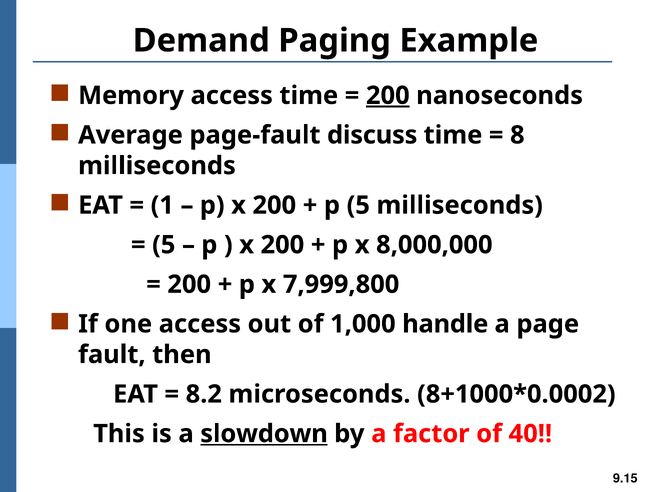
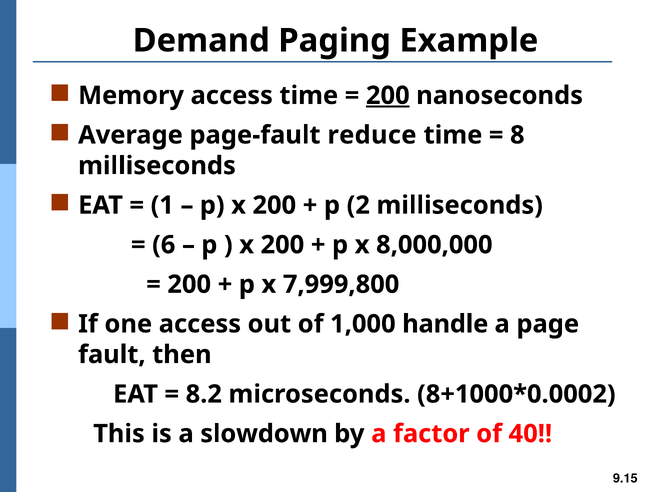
discuss: discuss -> reduce
p 5: 5 -> 2
5 at (164, 245): 5 -> 6
slowdown underline: present -> none
